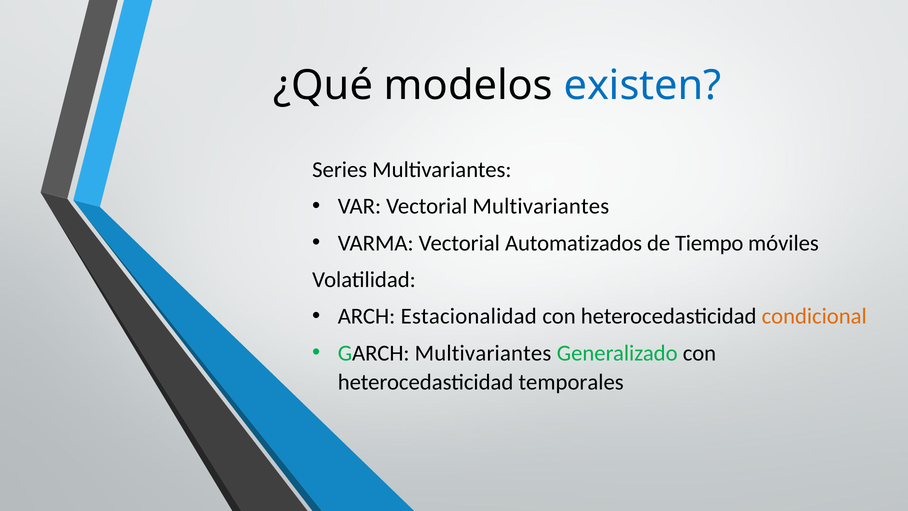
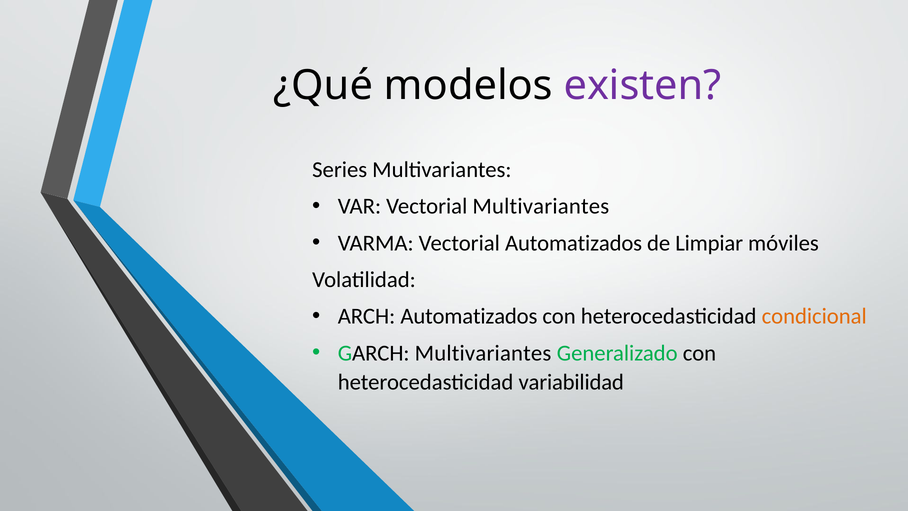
existen colour: blue -> purple
Tiempo: Tiempo -> Limpiar
ARCH Estacionalidad: Estacionalidad -> Automatizados
temporales: temporales -> variabilidad
